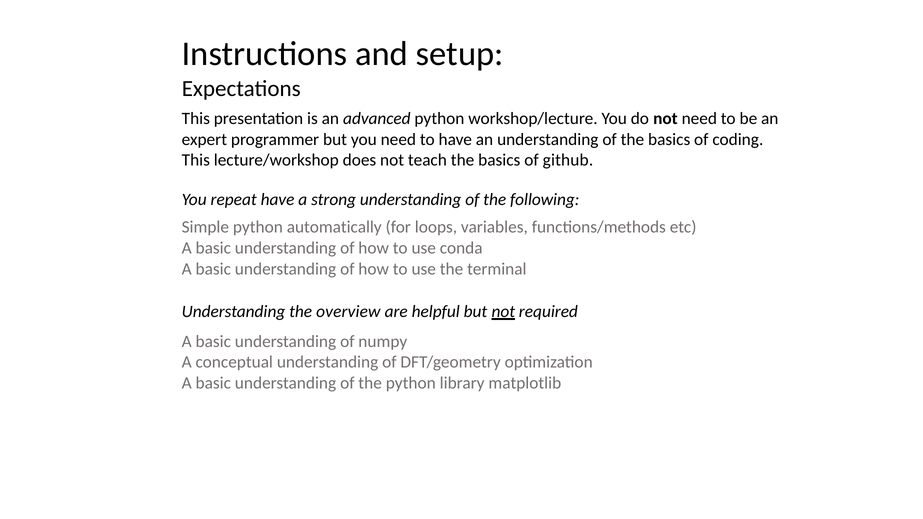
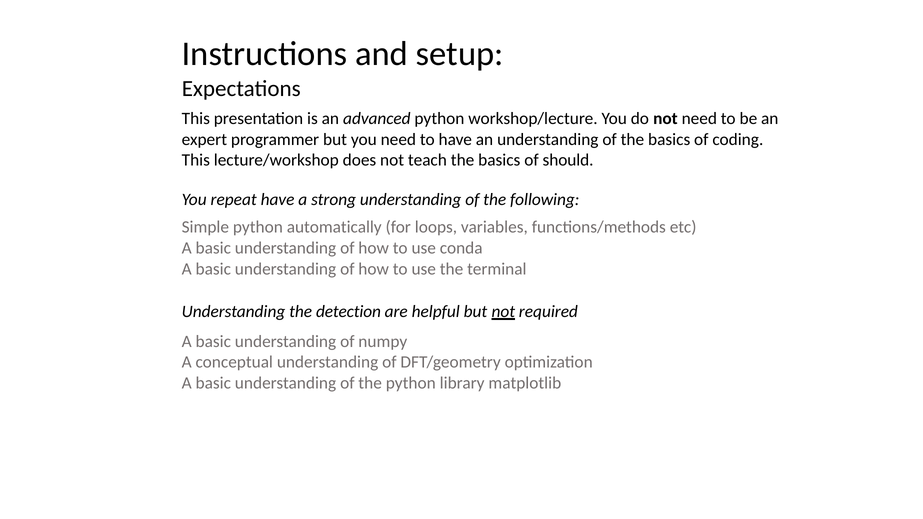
github: github -> should
overview: overview -> detection
